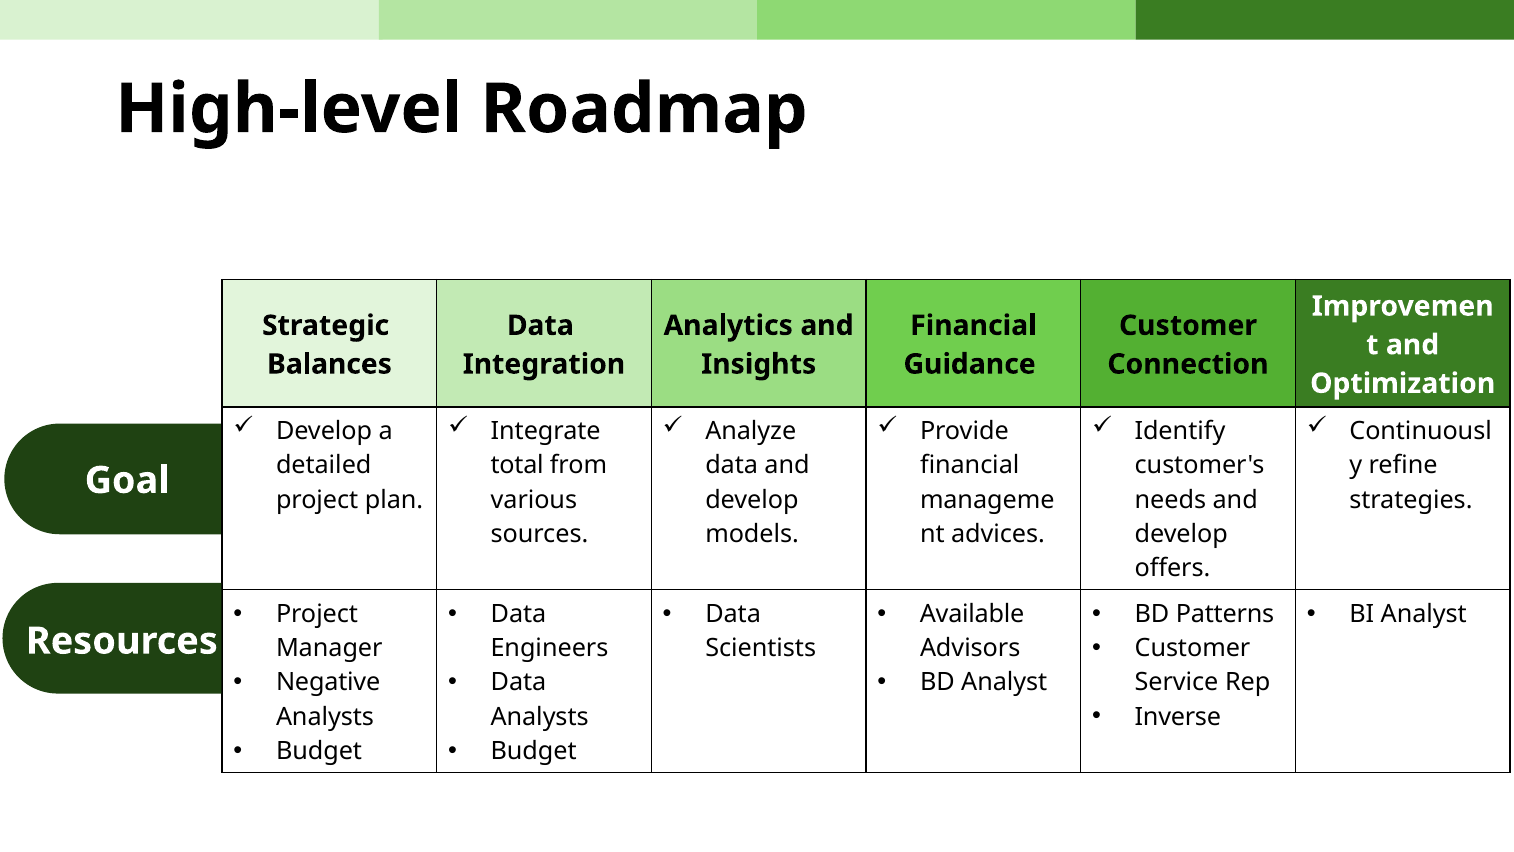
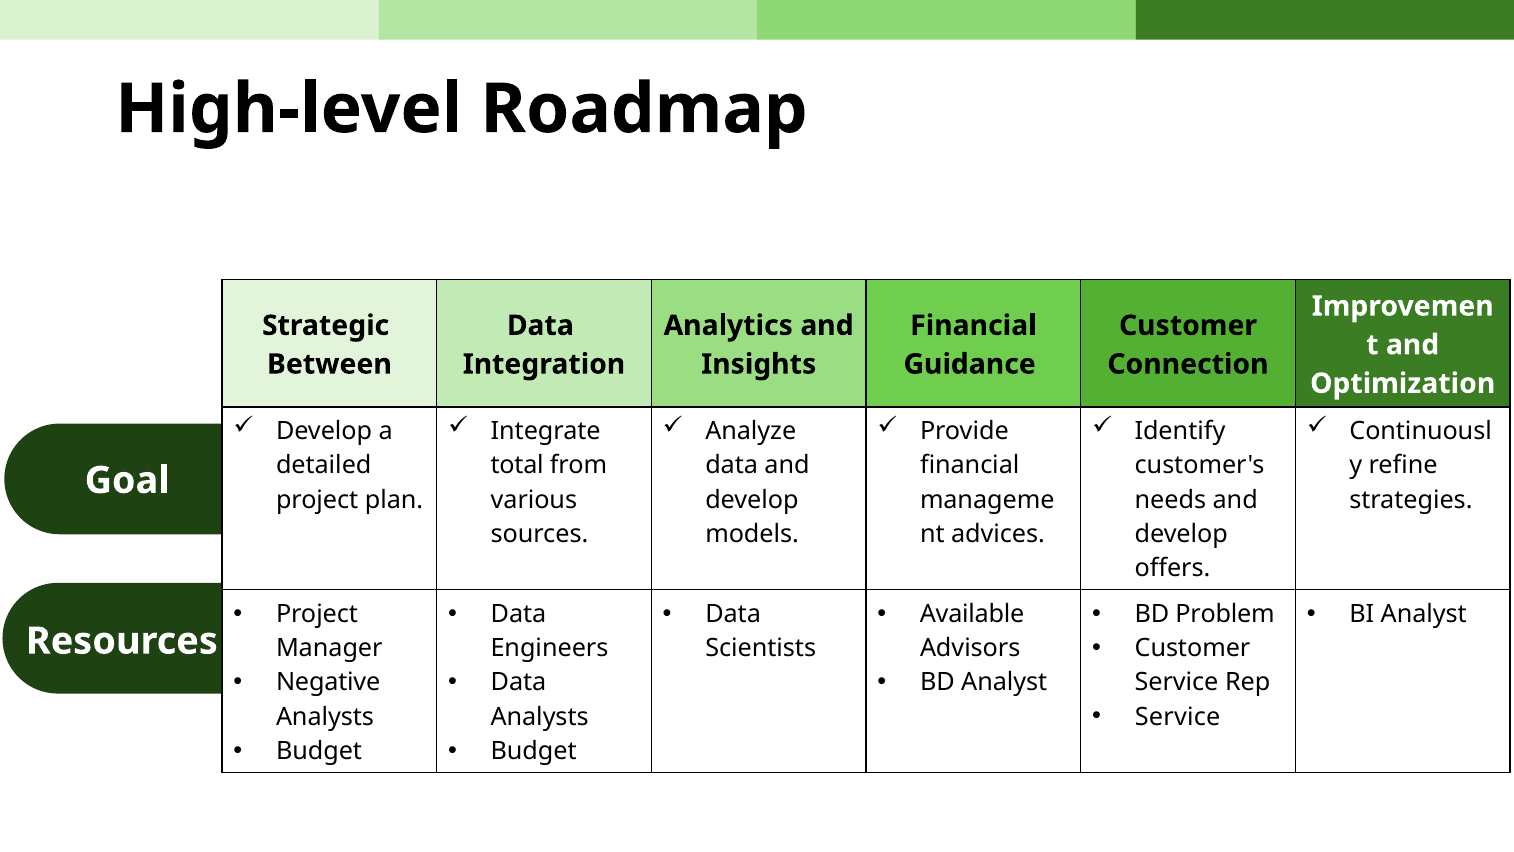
Balances: Balances -> Between
Patterns: Patterns -> Problem
Inverse at (1178, 716): Inverse -> Service
